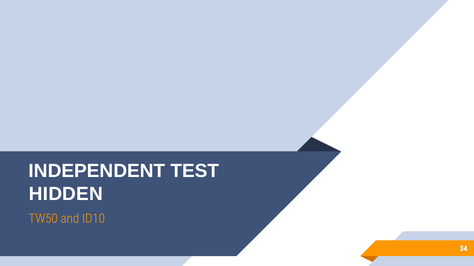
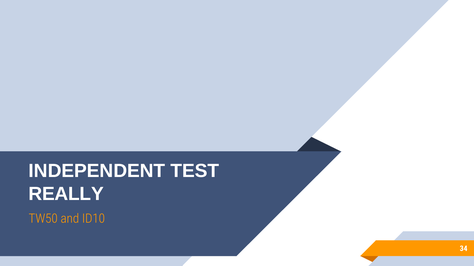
HIDDEN: HIDDEN -> REALLY
